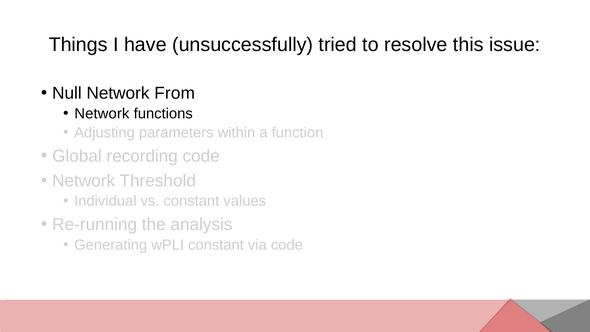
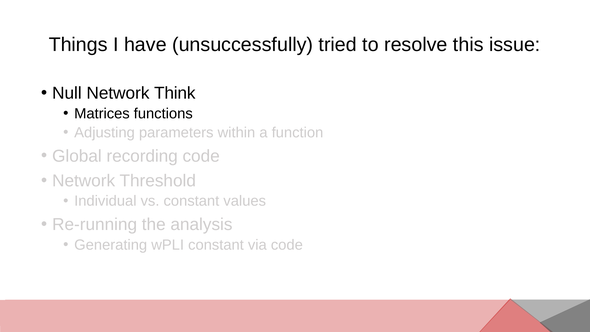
From: From -> Think
Network at (102, 114): Network -> Matrices
